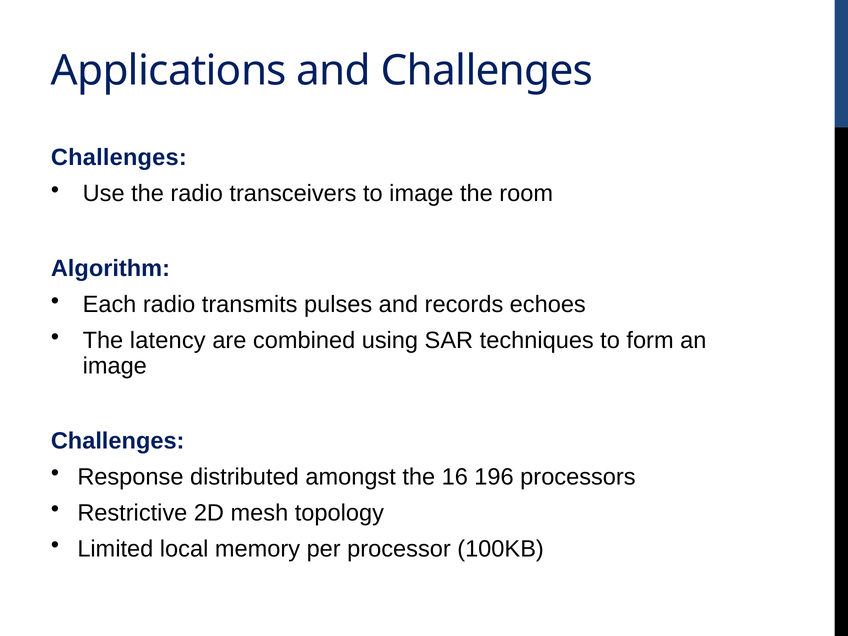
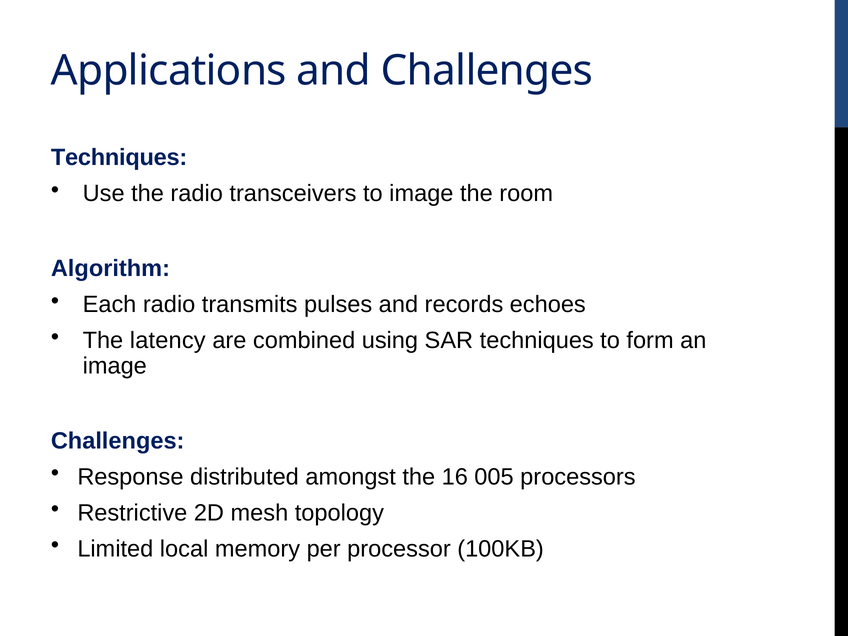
Challenges at (119, 158): Challenges -> Techniques
196: 196 -> 005
